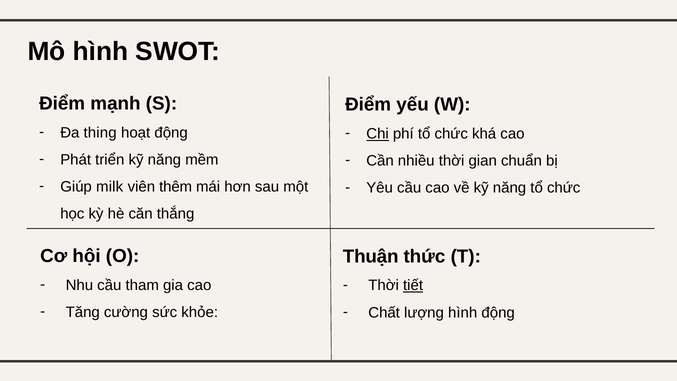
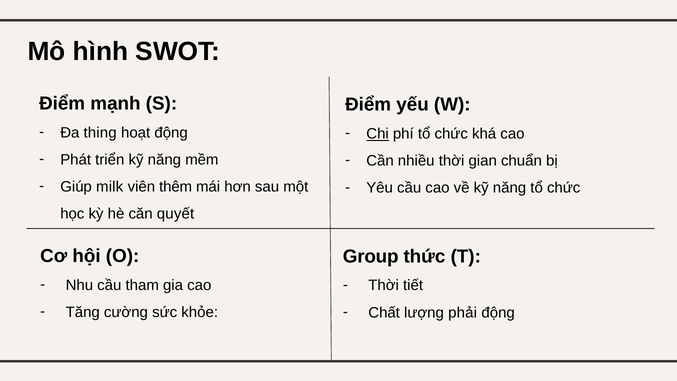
thắng: thắng -> quyết
Thuận: Thuận -> Group
tiết underline: present -> none
lượng hình: hình -> phải
